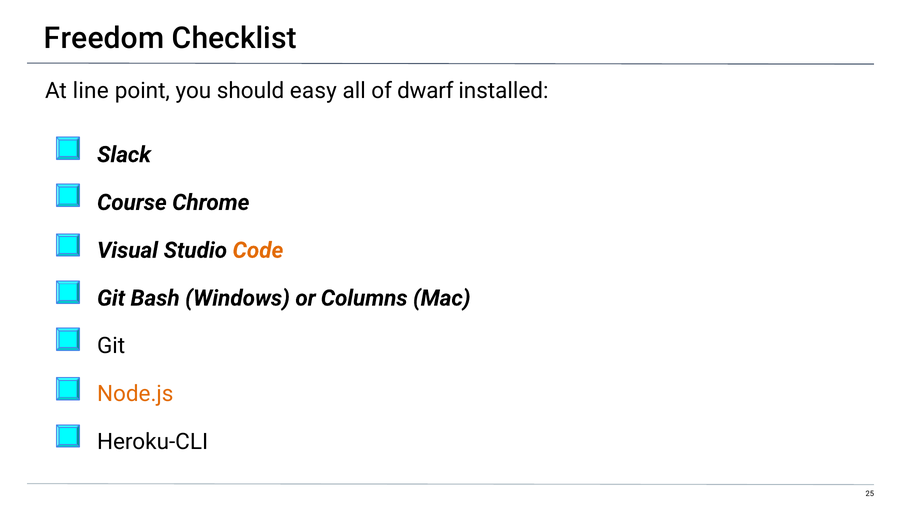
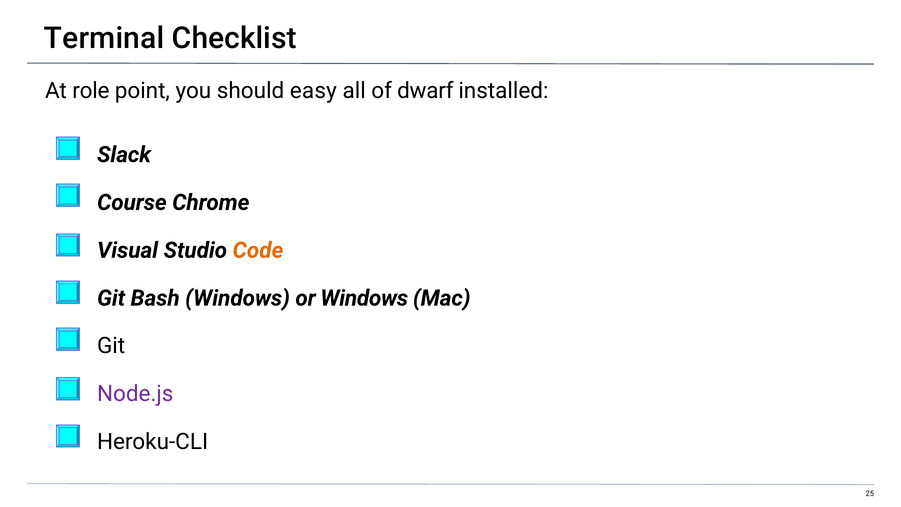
Freedom: Freedom -> Terminal
line: line -> role
or Columns: Columns -> Windows
Node.js colour: orange -> purple
